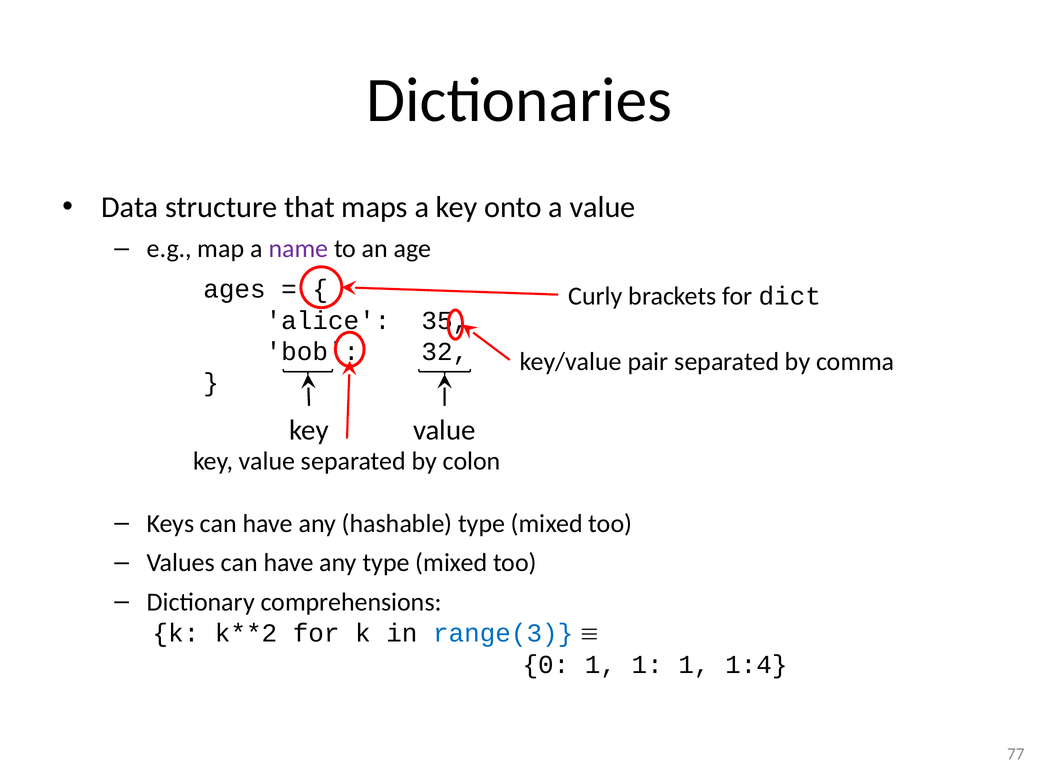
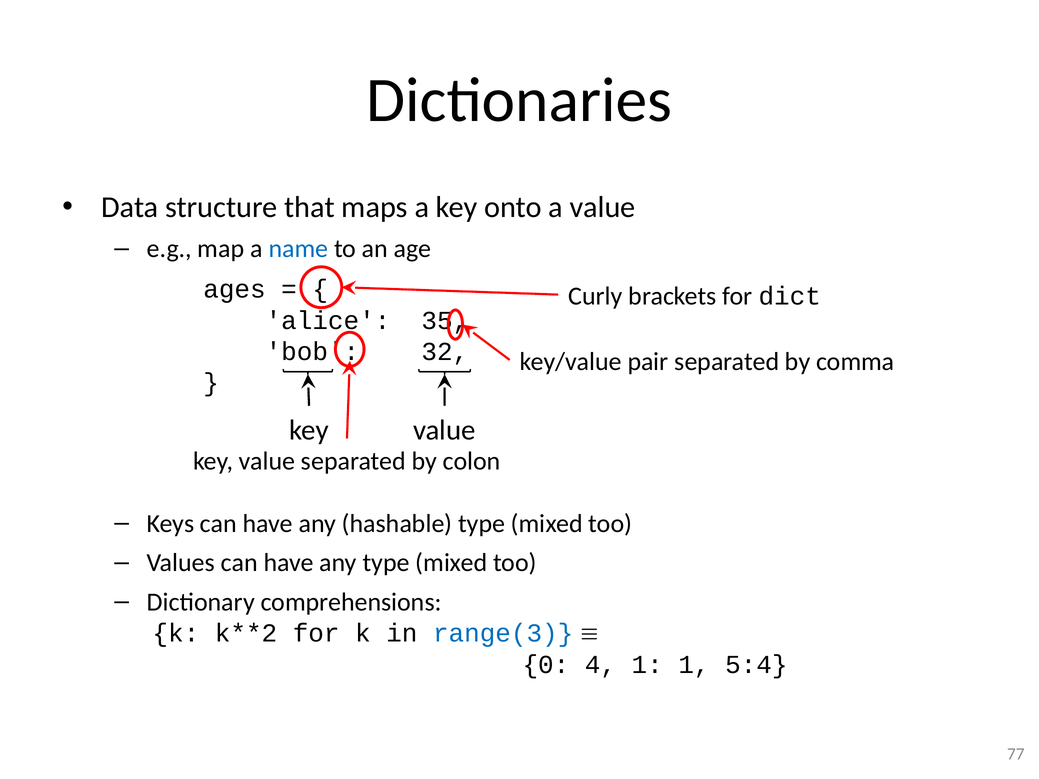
name colour: purple -> blue
0 1: 1 -> 4
1:4: 1:4 -> 5:4
